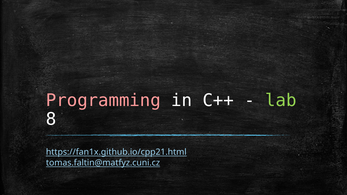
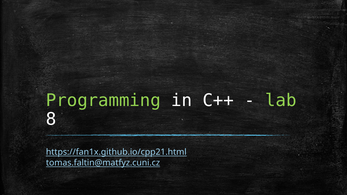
Programming colour: pink -> light green
